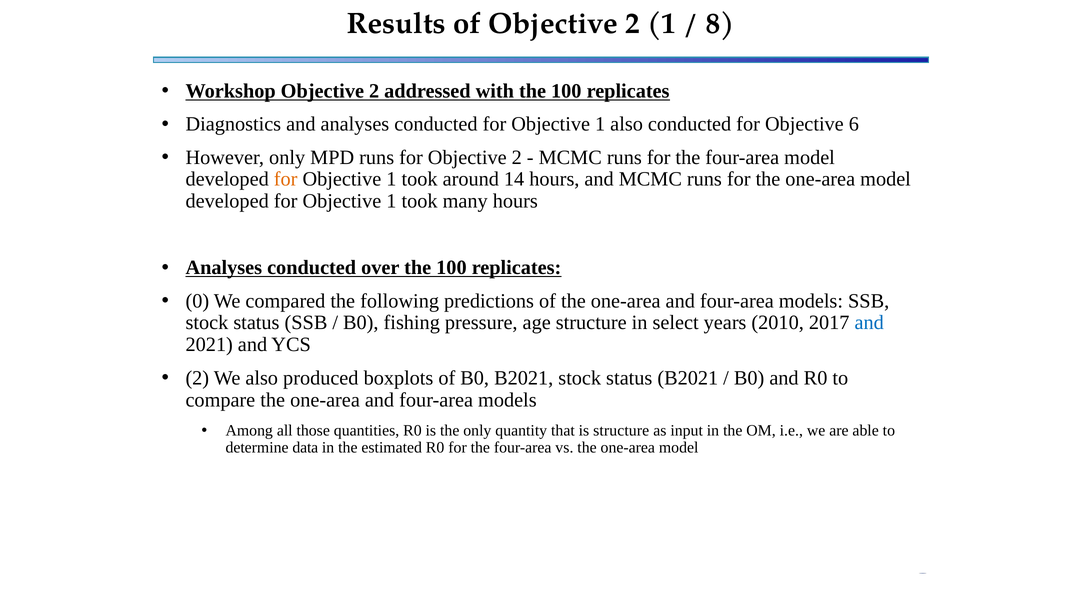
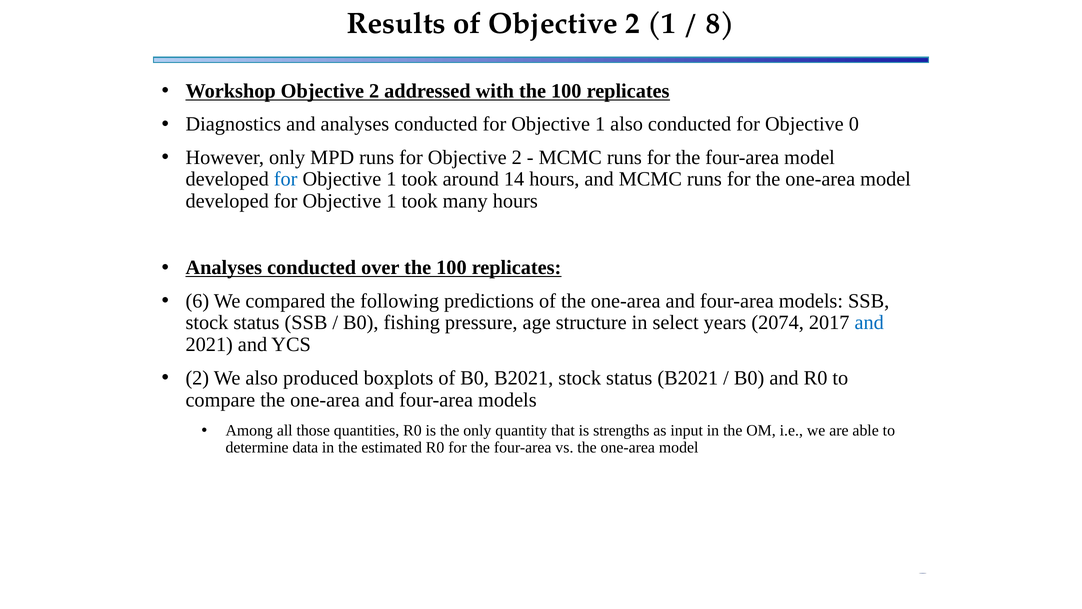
6: 6 -> 0
for at (286, 179) colour: orange -> blue
0: 0 -> 6
2010: 2010 -> 2074
is structure: structure -> strengths
